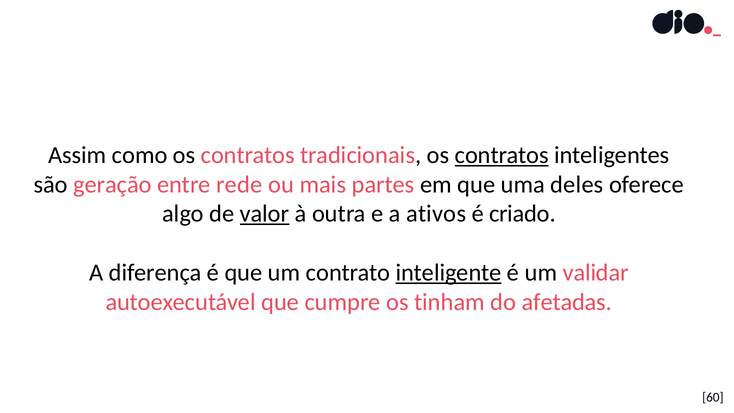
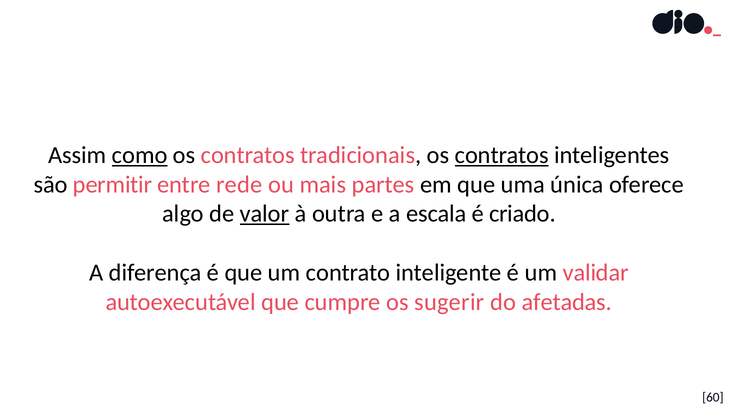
como underline: none -> present
geração: geração -> permitir
deles: deles -> única
ativos: ativos -> escala
inteligente underline: present -> none
tinham: tinham -> sugerir
